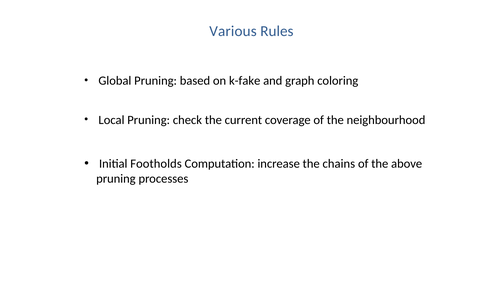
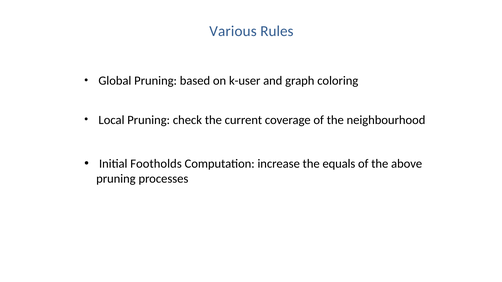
k-fake: k-fake -> k-user
chains: chains -> equals
